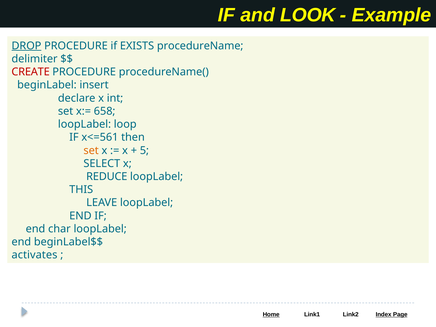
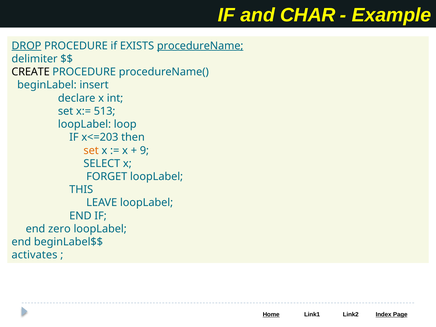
LOOK: LOOK -> CHAR
procedureName underline: none -> present
CREATE colour: red -> black
658: 658 -> 513
x<=561: x<=561 -> x<=203
5: 5 -> 9
REDUCE: REDUCE -> FORGET
char: char -> zero
